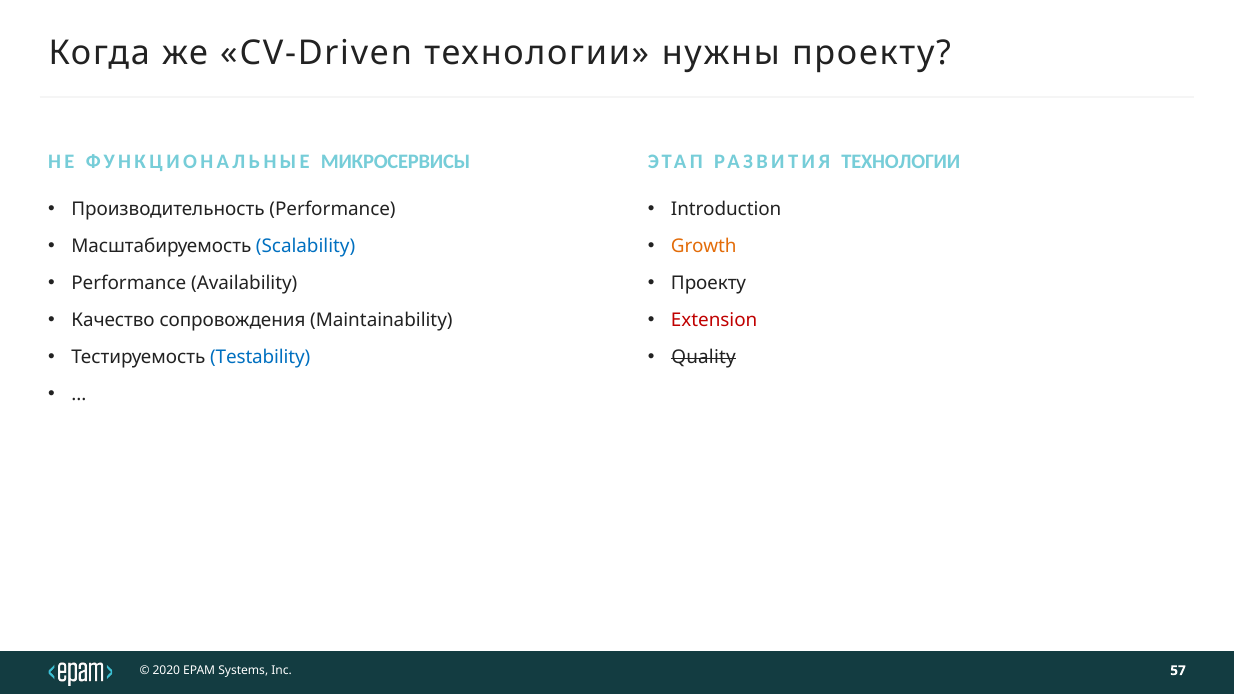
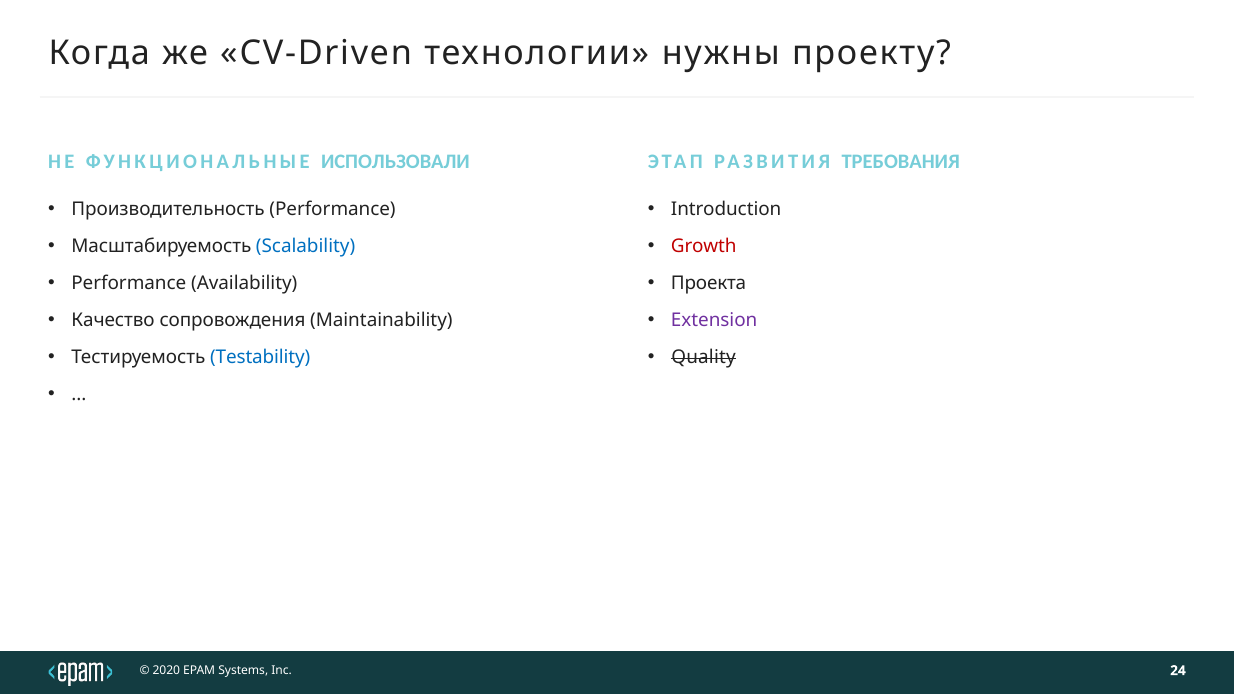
МИКРОСЕРВИСЫ: МИКРОСЕРВИСЫ -> ИСПОЛЬЗОВАЛИ
РАЗВИТИЯ ТЕХНОЛОГИИ: ТЕХНОЛОГИИ -> ТРЕБОВАНИЯ
Growth colour: orange -> red
Проекту at (709, 283): Проекту -> Проекта
Extension colour: red -> purple
57: 57 -> 24
